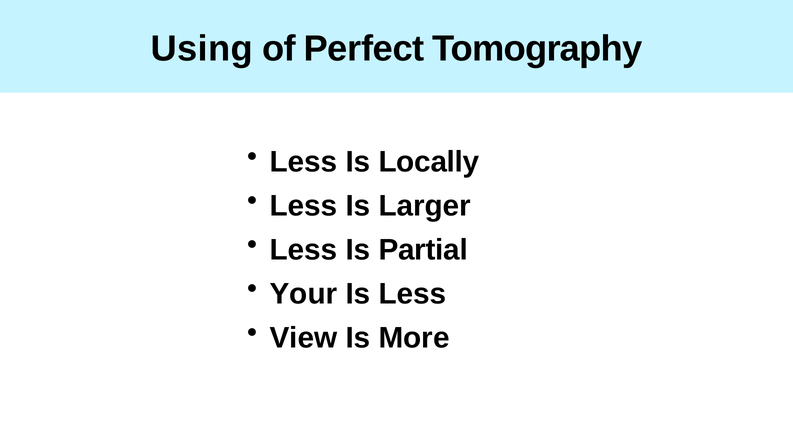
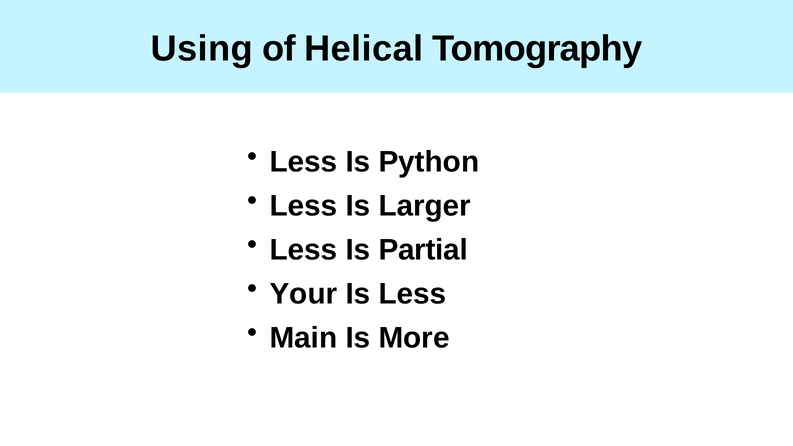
Perfect: Perfect -> Helical
Locally: Locally -> Python
View: View -> Main
